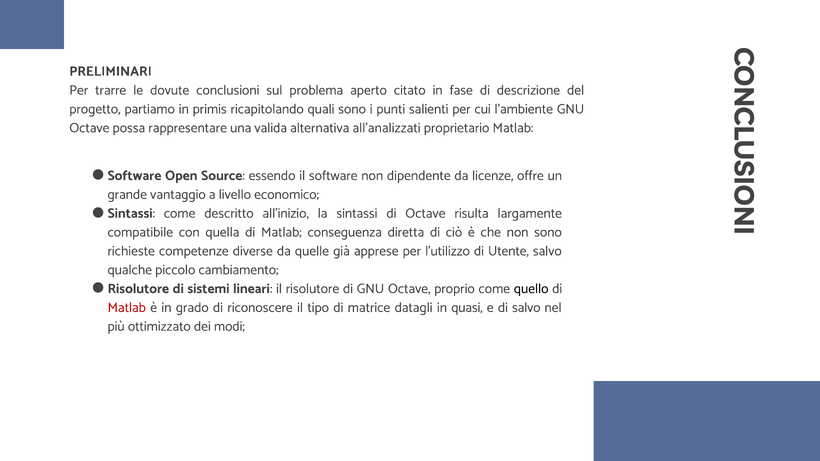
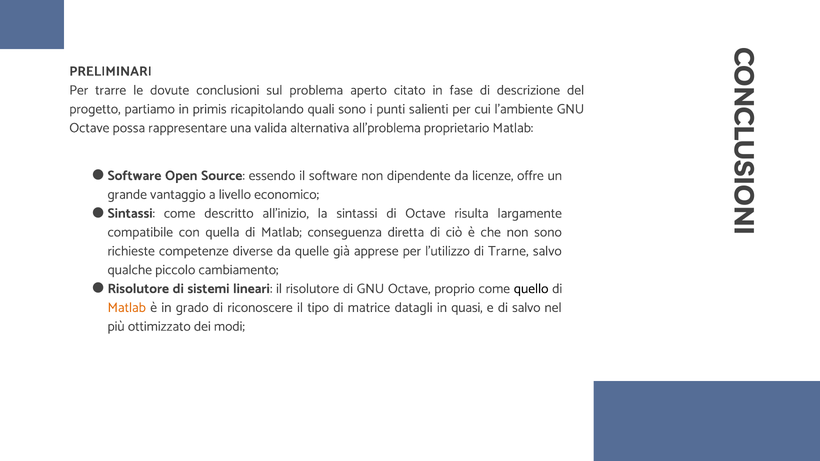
all’analizzati: all’analizzati -> all’problema
Utente: Utente -> Trarne
Matlab at (127, 308) colour: red -> orange
